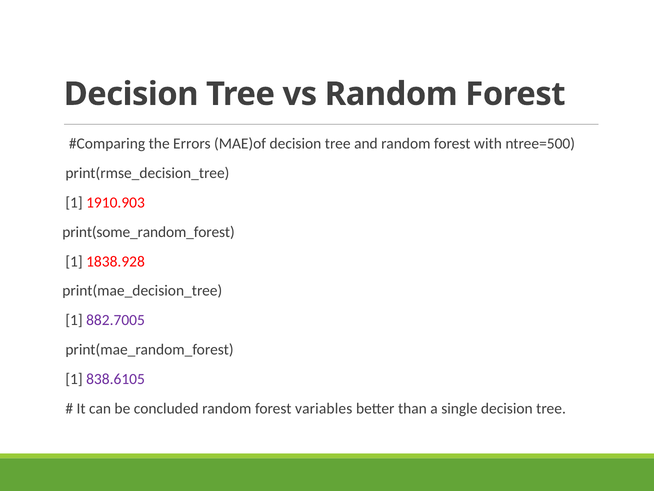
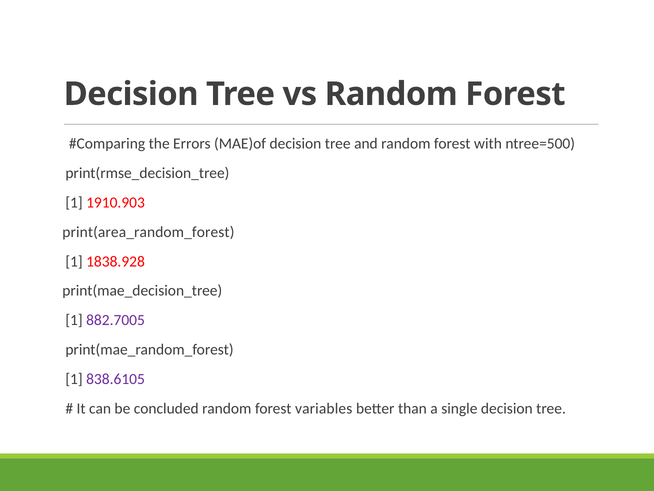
print(some_random_forest: print(some_random_forest -> print(area_random_forest
